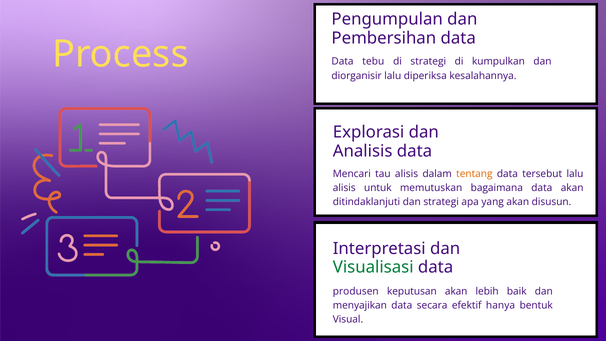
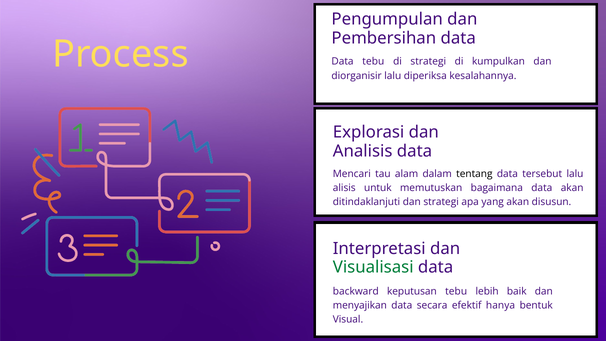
tau alisis: alisis -> alam
tentang colour: orange -> black
produsen: produsen -> backward
keputusan akan: akan -> tebu
